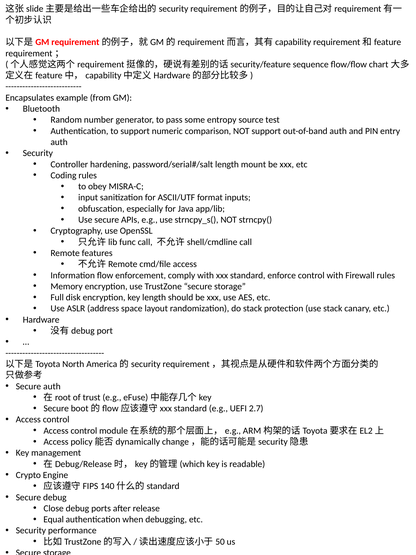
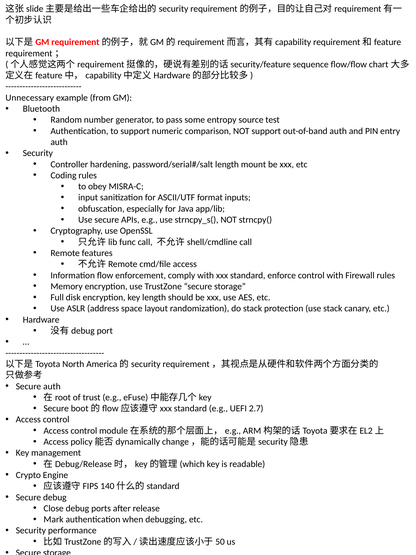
Encapsulates: Encapsulates -> Unnecessary
Equal: Equal -> Mark
